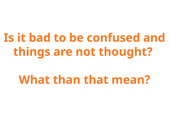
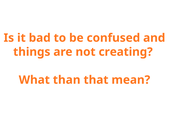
thought: thought -> creating
